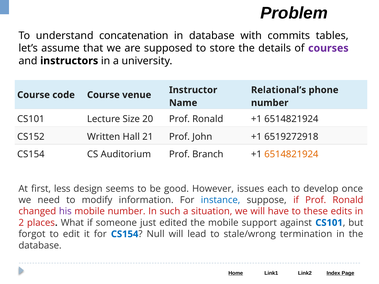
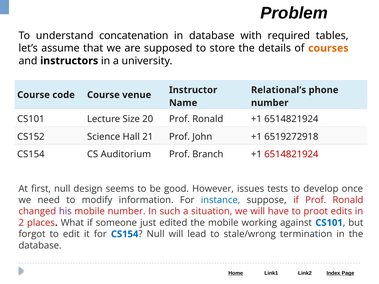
commits: commits -> required
courses colour: purple -> orange
Written: Written -> Science
6514821924 at (291, 154) colour: orange -> red
first less: less -> null
each: each -> tests
these: these -> proot
support: support -> working
